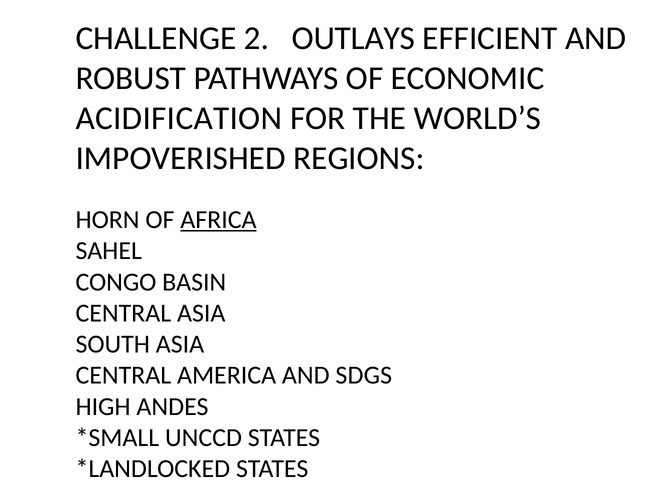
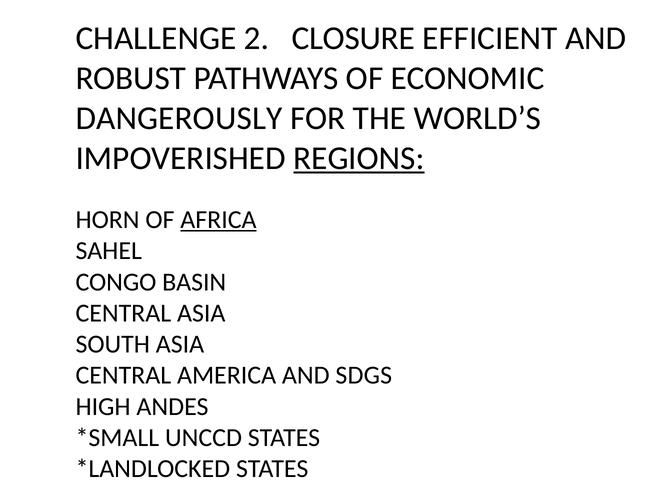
OUTLAYS: OUTLAYS -> CLOSURE
ACIDIFICATION: ACIDIFICATION -> DANGEROUSLY
REGIONS underline: none -> present
